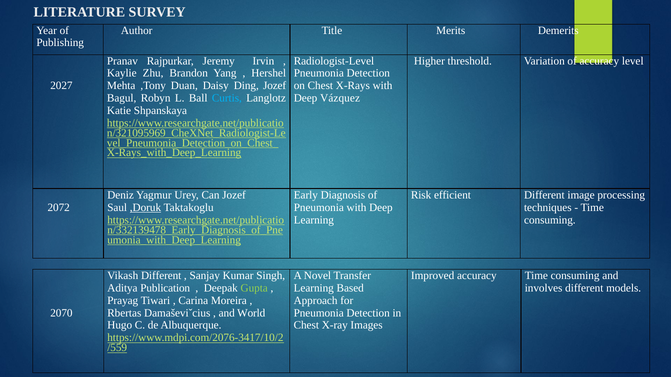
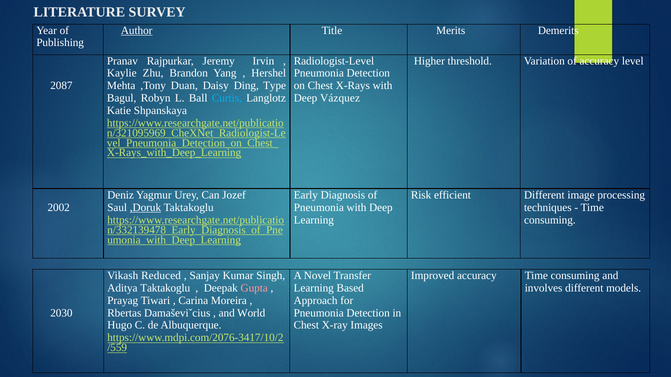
Author underline: none -> present
2027: 2027 -> 2087
Ding Jozef: Jozef -> Type
2072: 2072 -> 2002
Vikash Different: Different -> Reduced
Aditya Publication: Publication -> Taktakoglu
Gupta colour: light green -> pink
2070: 2070 -> 2030
